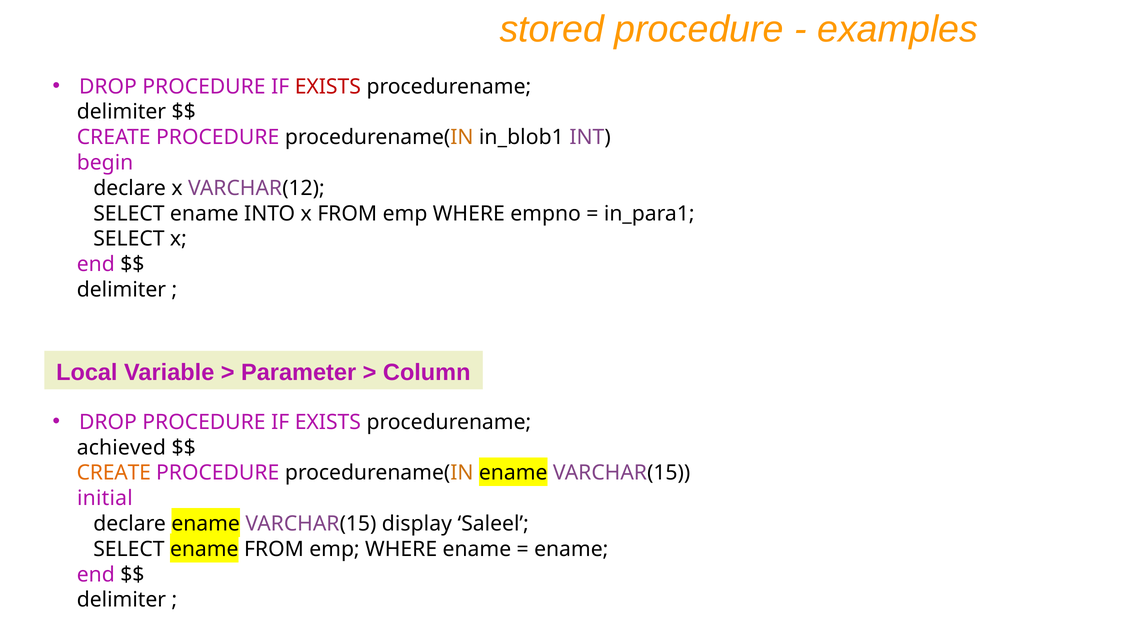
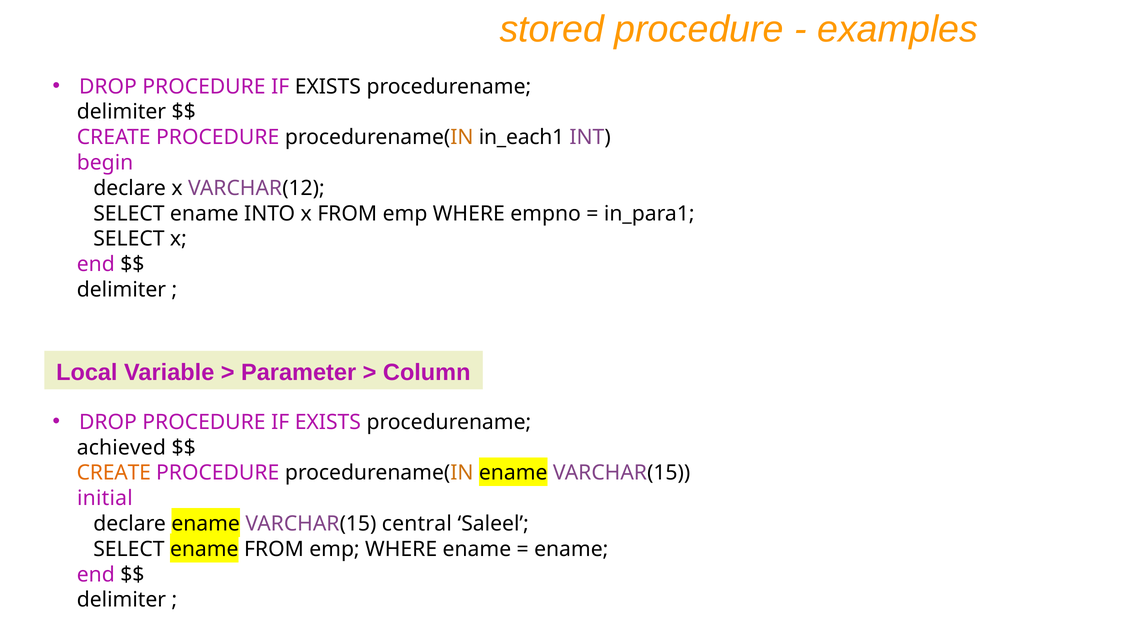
EXISTS at (328, 86) colour: red -> black
in_blob1: in_blob1 -> in_each1
display: display -> central
